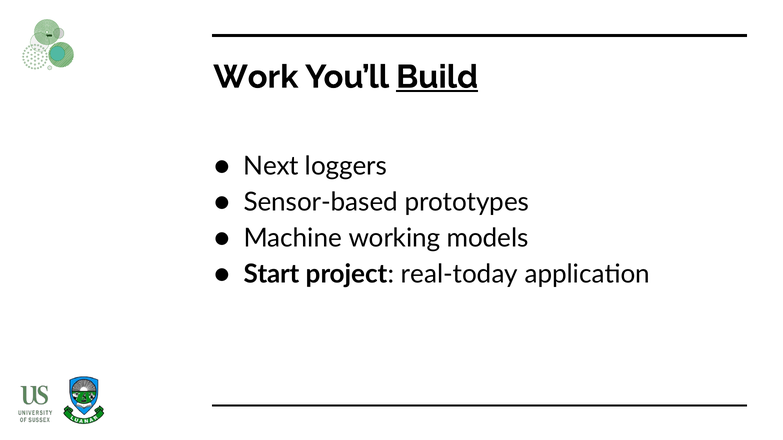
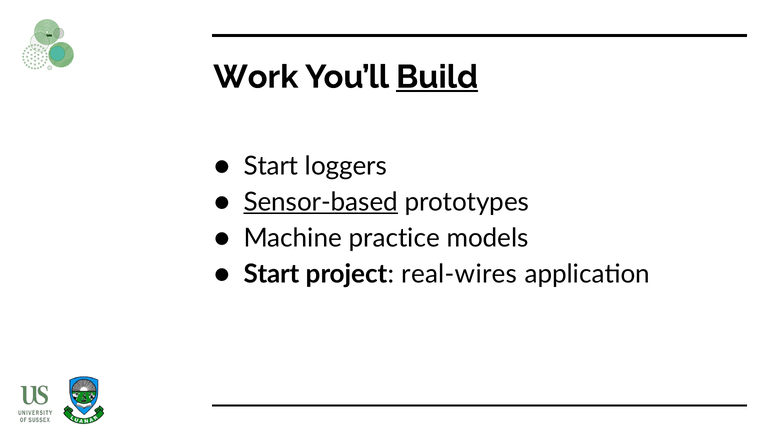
Next at (271, 166): Next -> Start
Sensor-based underline: none -> present
working: working -> practice
real-today: real-today -> real-wires
